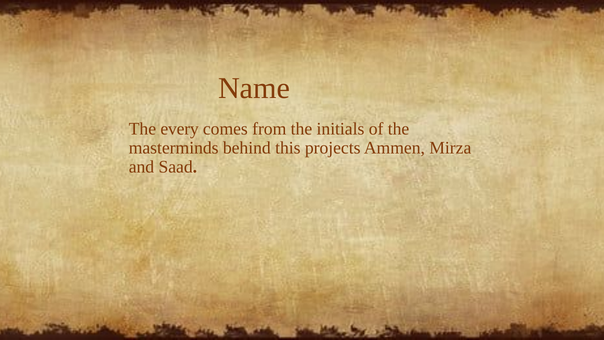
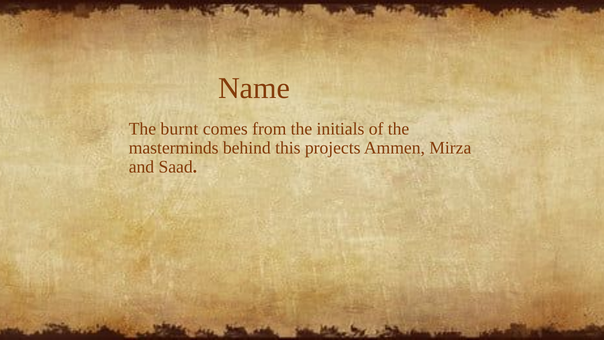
every: every -> burnt
